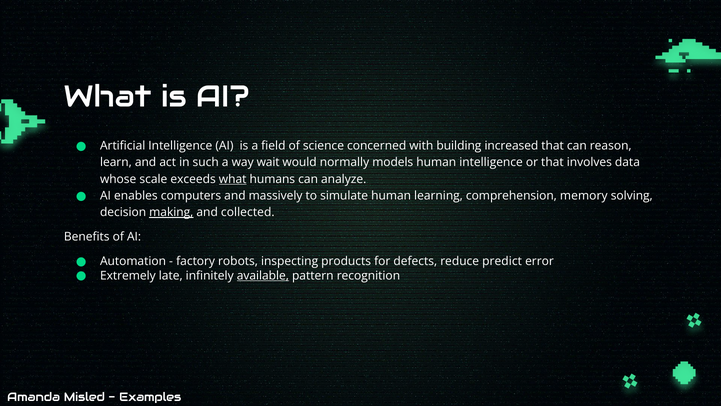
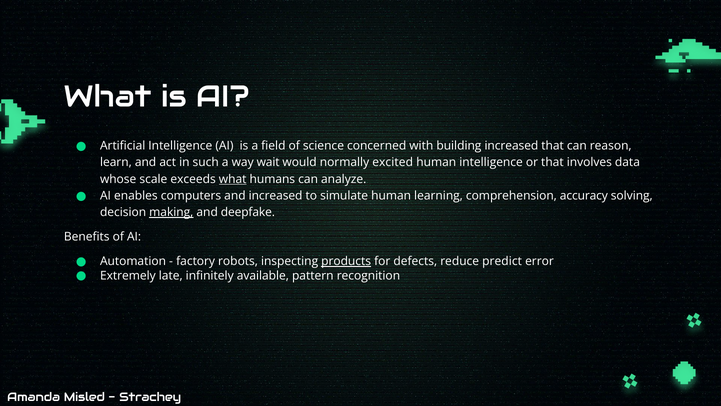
models: models -> excited
and massively: massively -> increased
memory: memory -> accuracy
collected: collected -> deepfake
products underline: none -> present
available underline: present -> none
Examples: Examples -> Strachey
